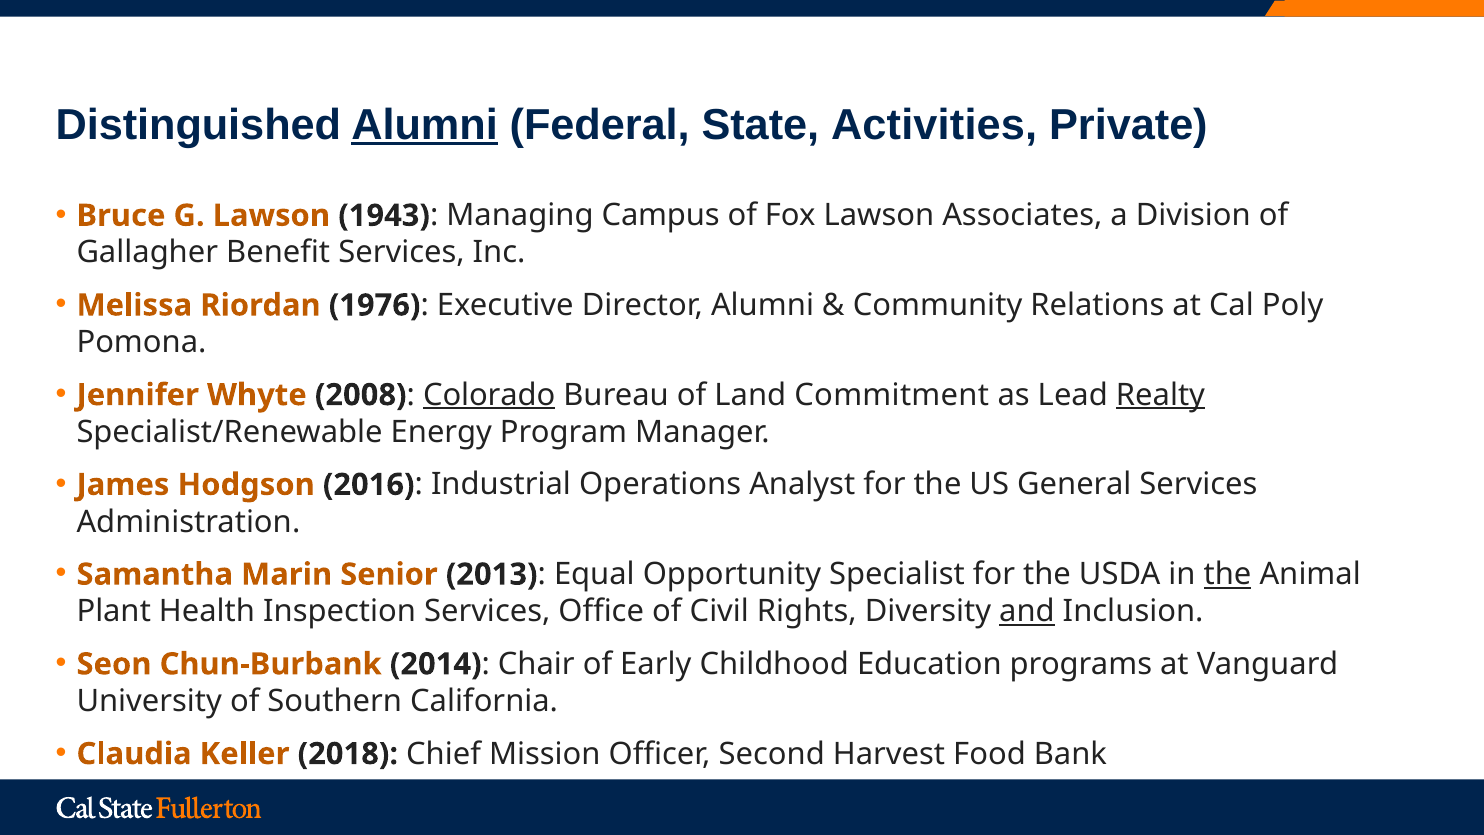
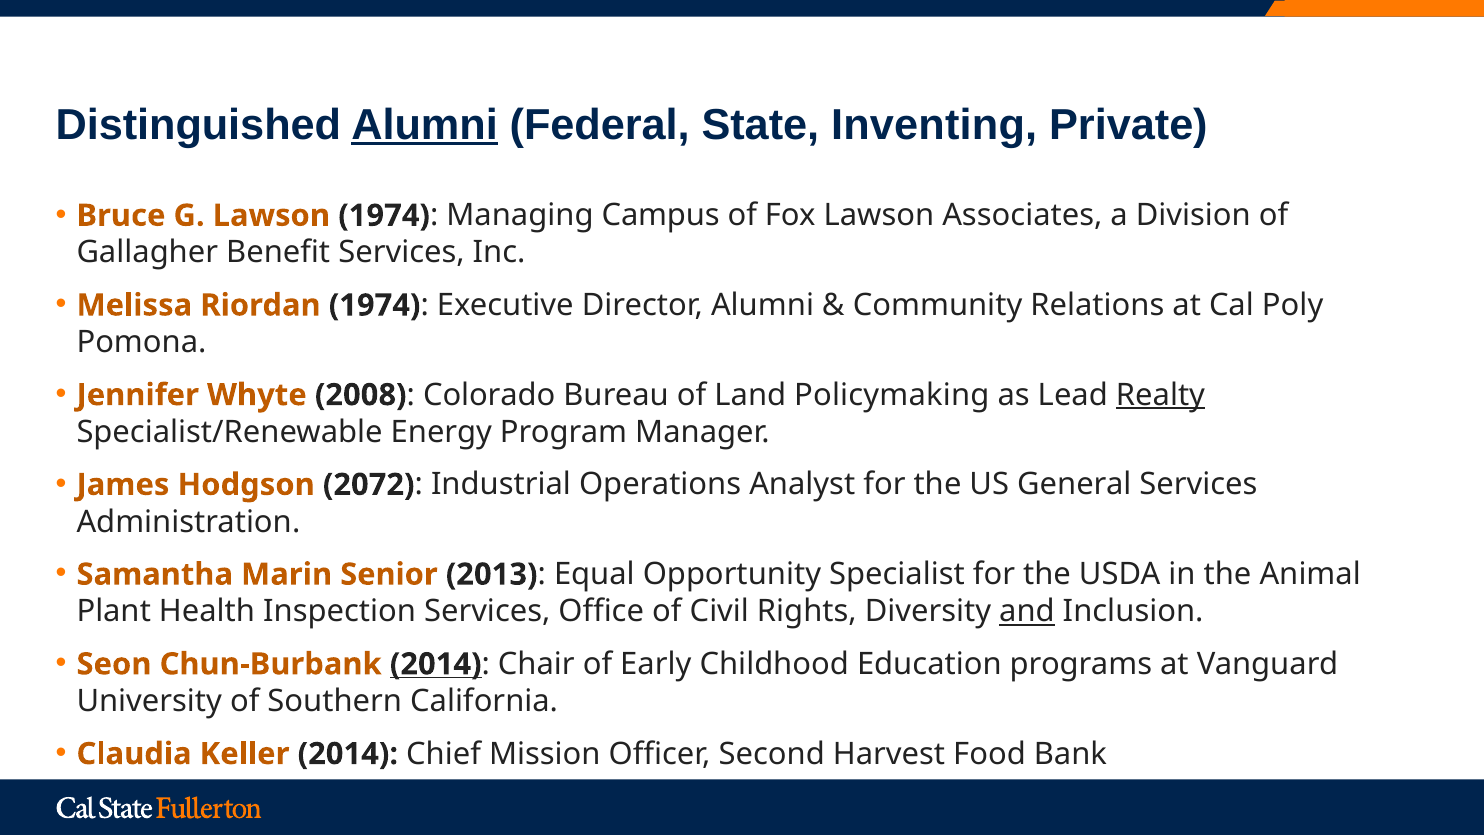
Activities: Activities -> Inventing
Lawson 1943: 1943 -> 1974
Riordan 1976: 1976 -> 1974
Colorado underline: present -> none
Commitment: Commitment -> Policymaking
2016: 2016 -> 2072
the at (1228, 574) underline: present -> none
2014 at (436, 664) underline: none -> present
Keller 2018: 2018 -> 2014
